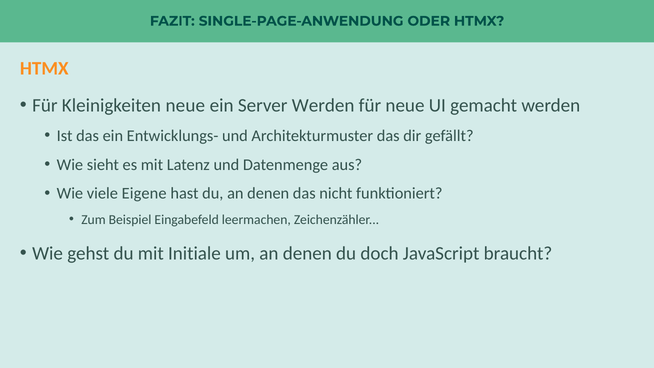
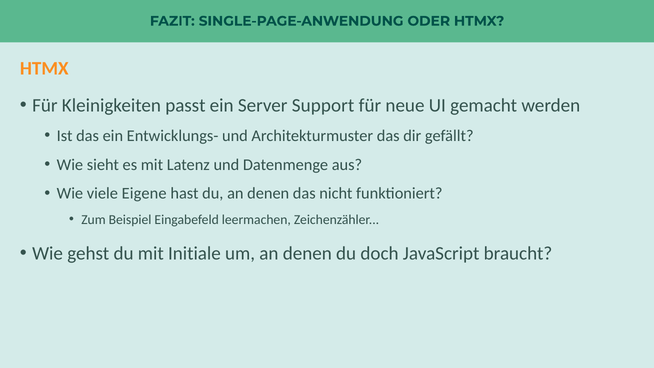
Kleinigkeiten neue: neue -> passt
Server Werden: Werden -> Support
